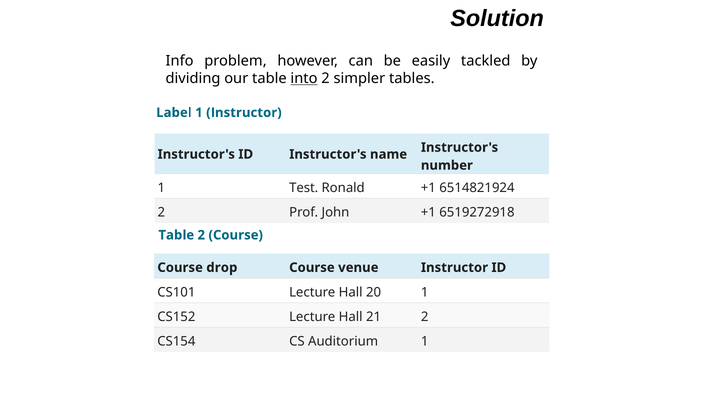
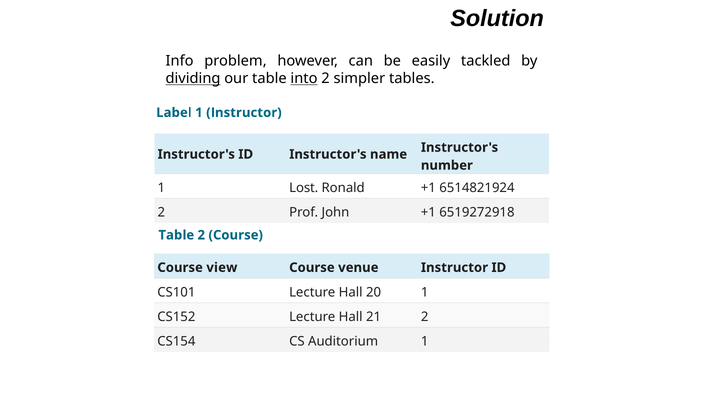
dividing underline: none -> present
Test: Test -> Lost
drop: drop -> view
